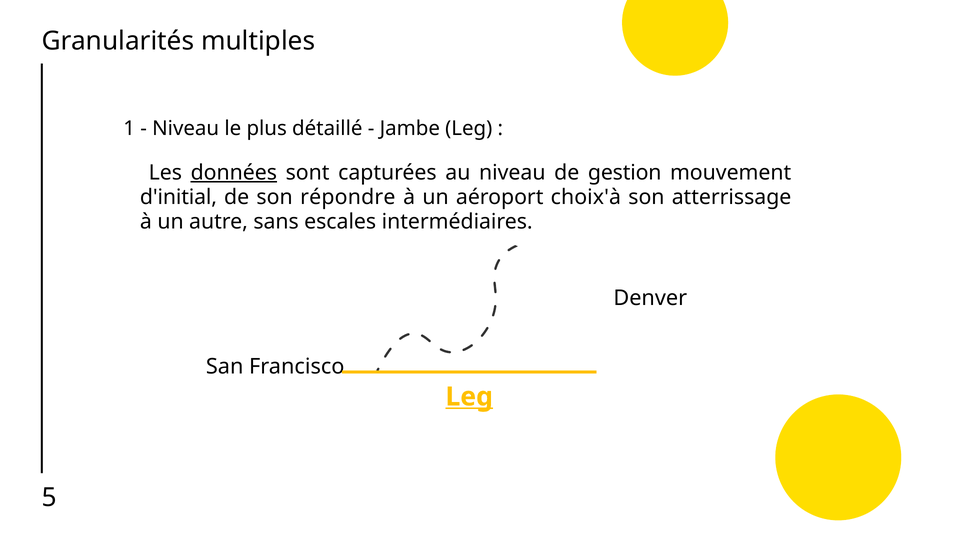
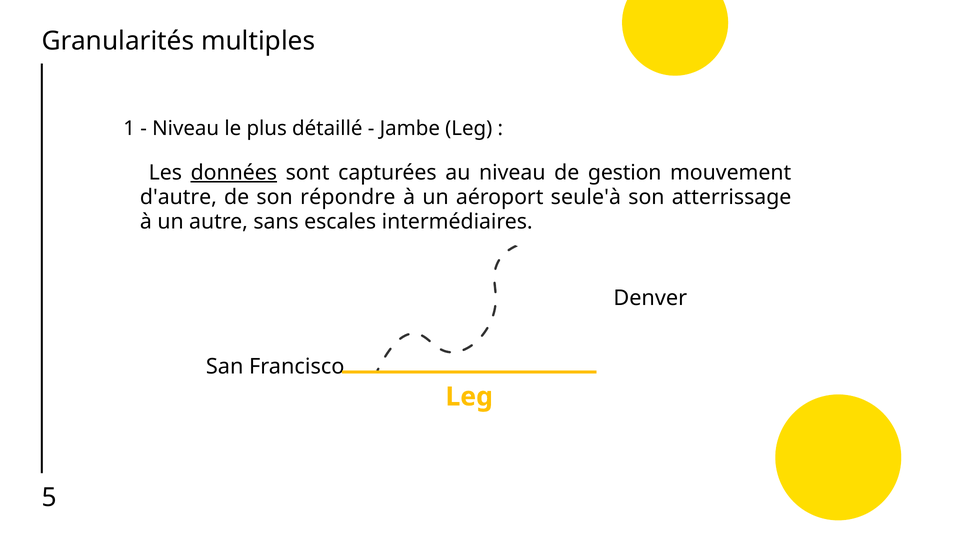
d'initial: d'initial -> d'autre
choix'à: choix'à -> seule'à
Leg at (469, 397) underline: present -> none
